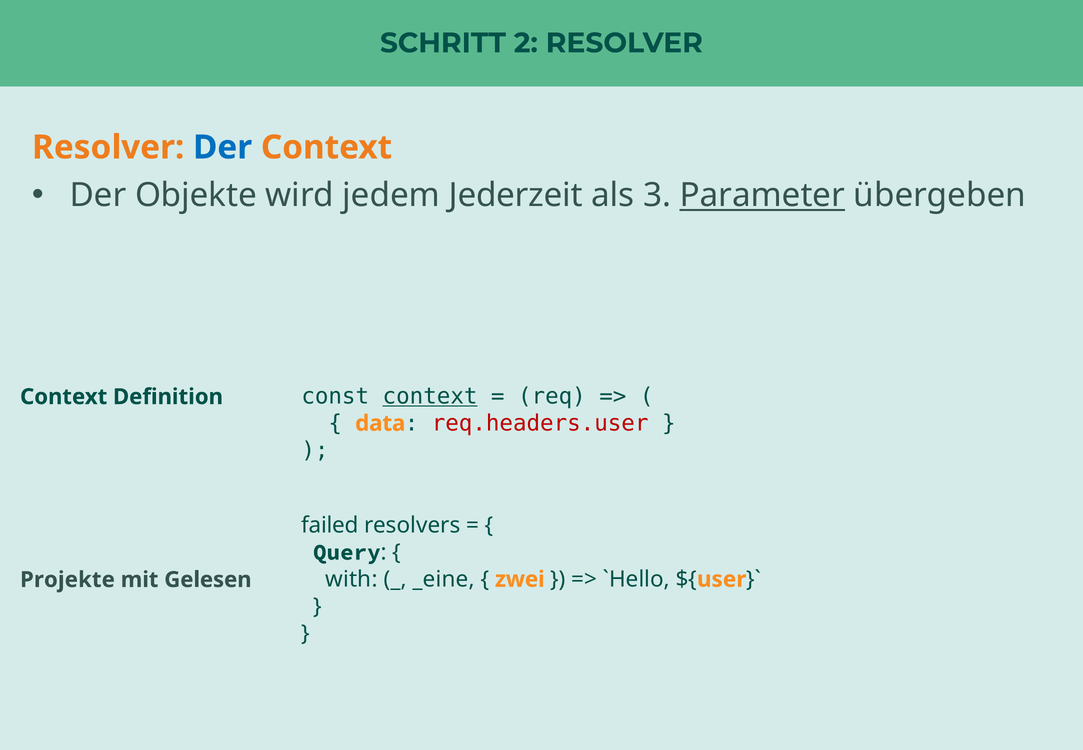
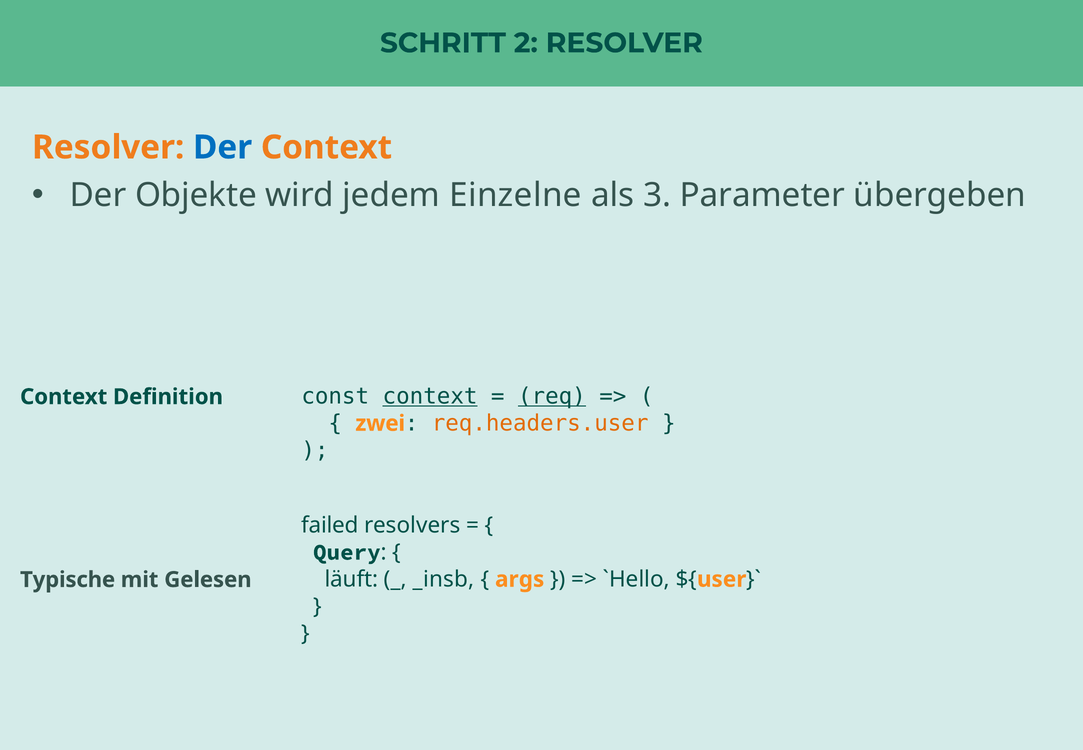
Jederzeit: Jederzeit -> Einzelne
Parameter underline: present -> none
req underline: none -> present
data: data -> zwei
req.headers.user colour: red -> orange
with: with -> läuft
_eine: _eine -> _insb
zwei: zwei -> args
Projekte: Projekte -> Typische
